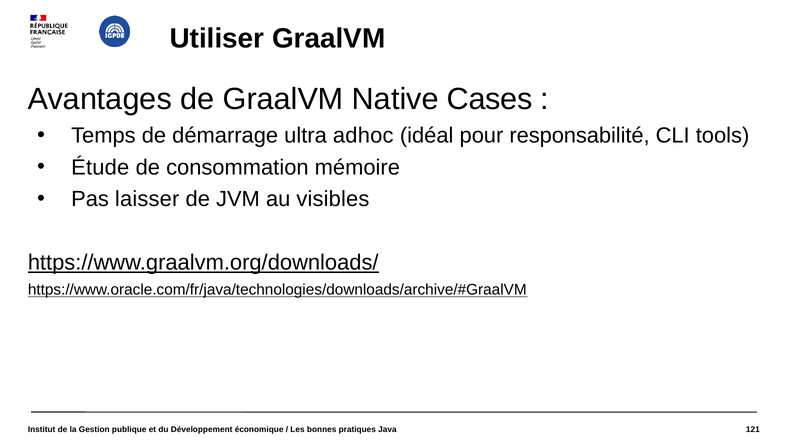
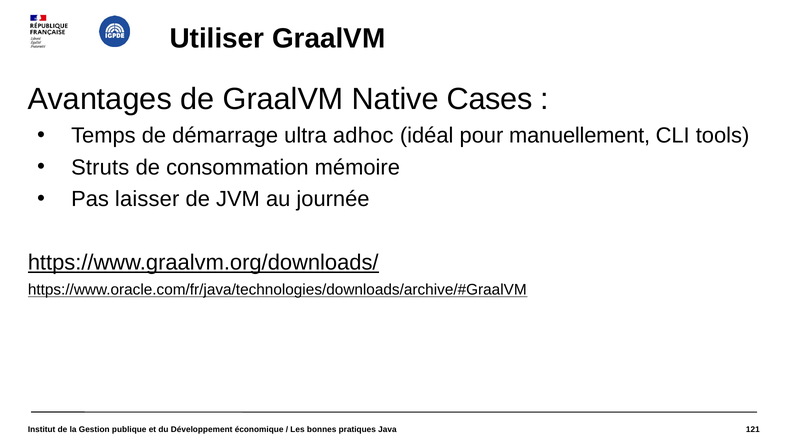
responsabilité: responsabilité -> manuellement
Étude: Étude -> Struts
visibles: visibles -> journée
